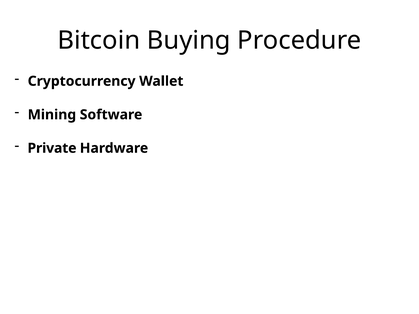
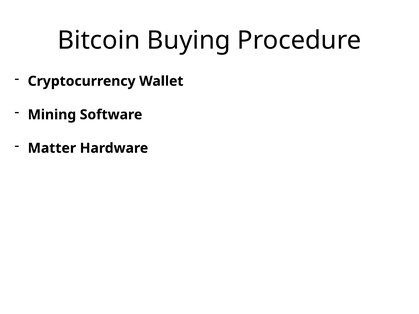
Private: Private -> Matter
